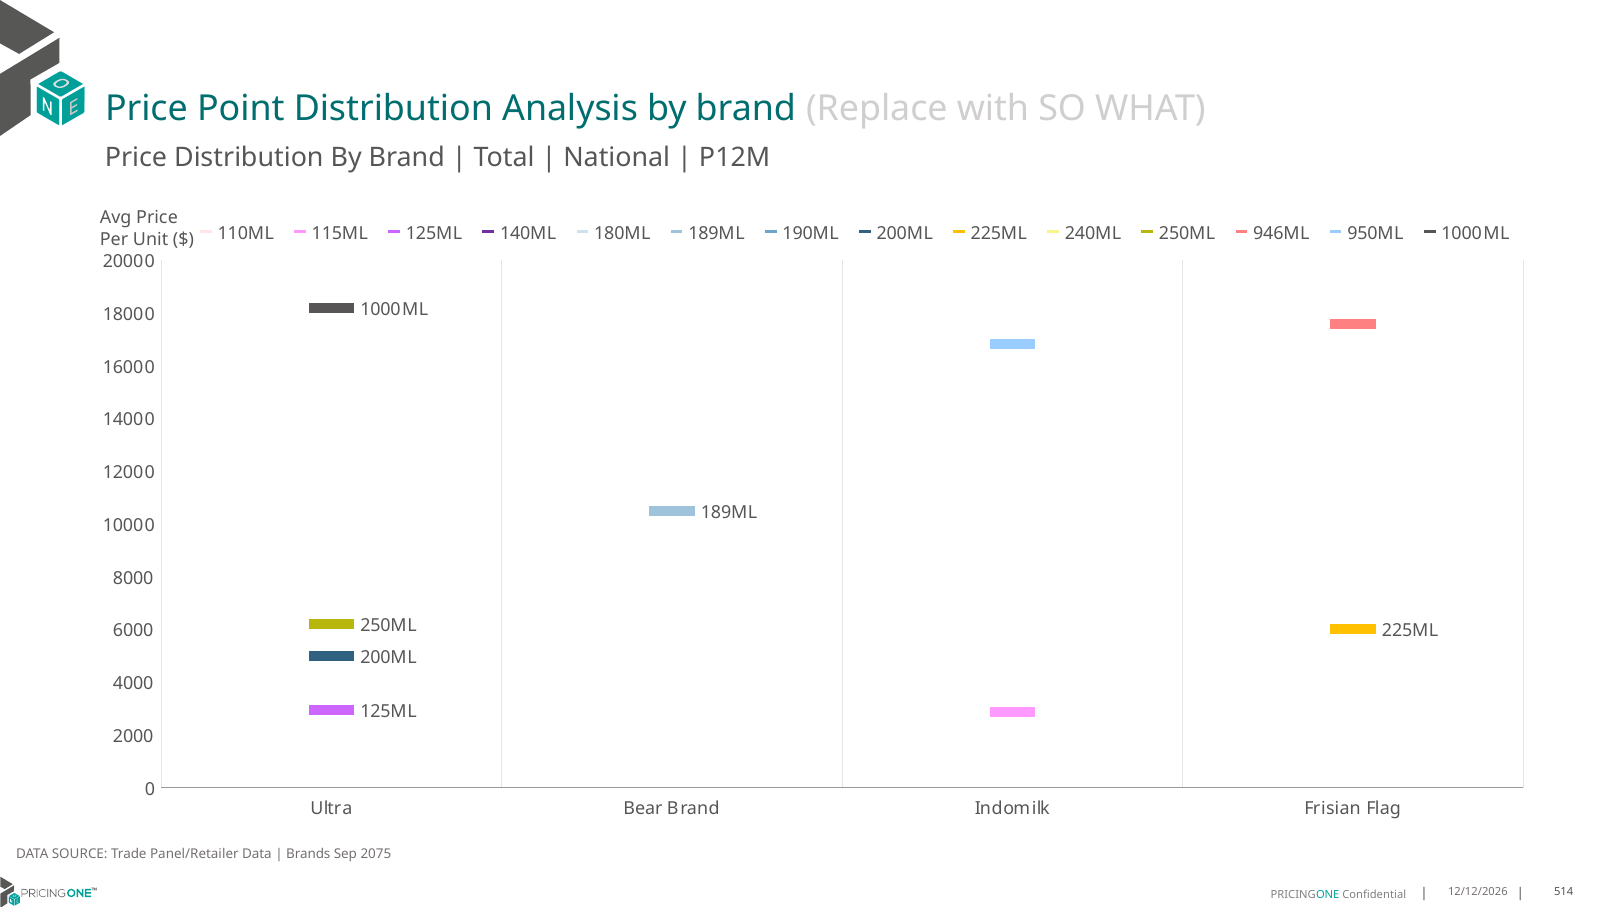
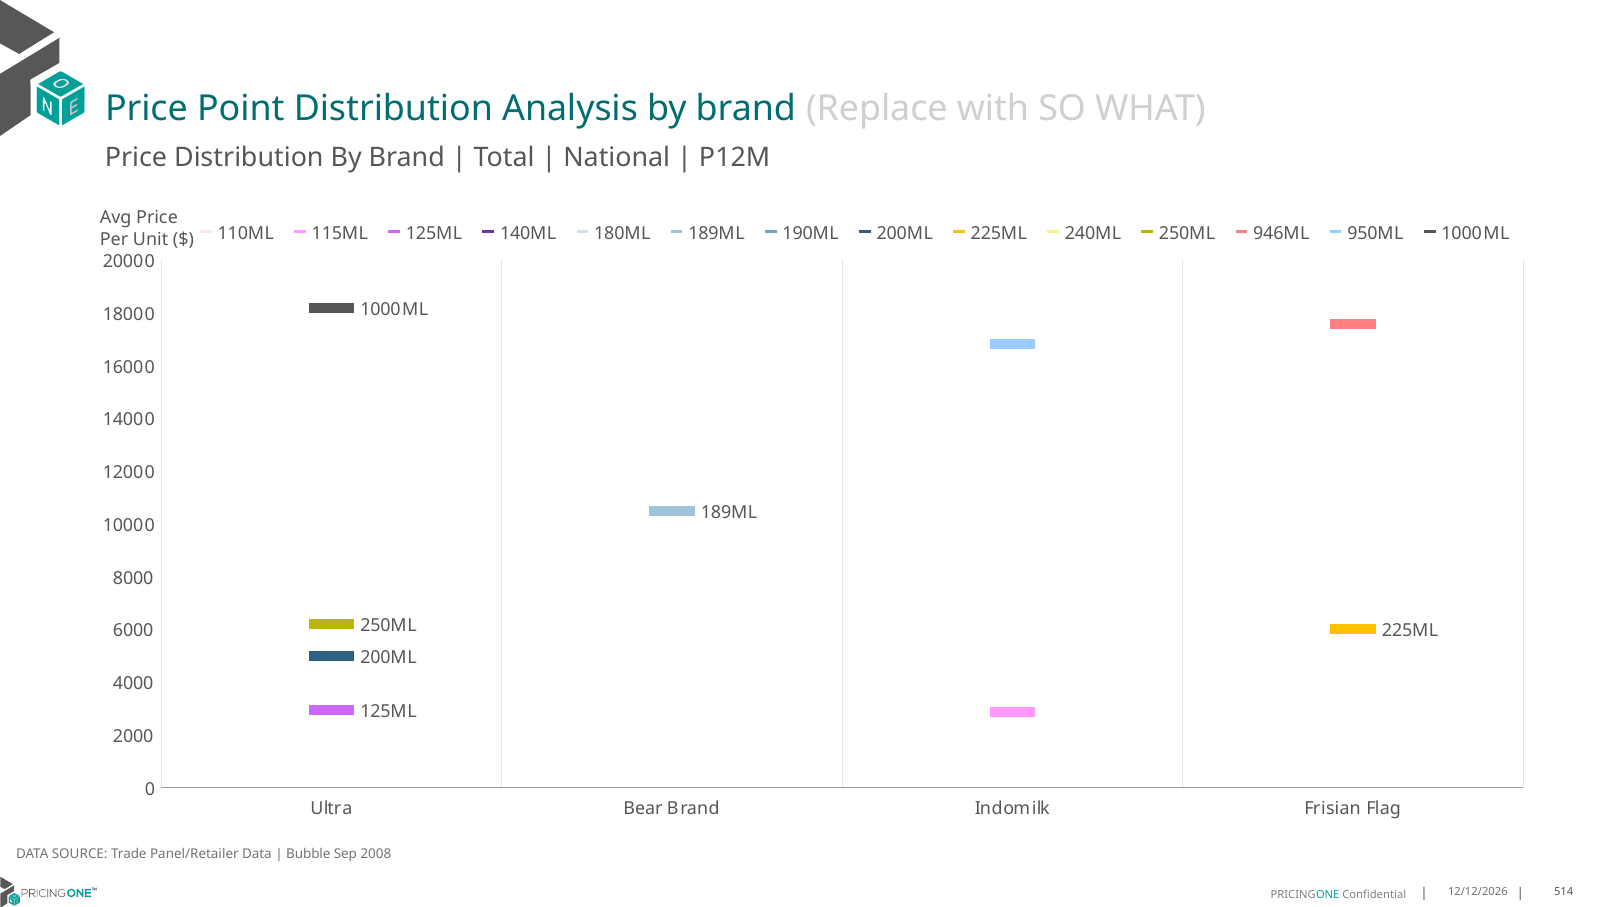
Brands: Brands -> Bubble
2075: 2075 -> 2008
